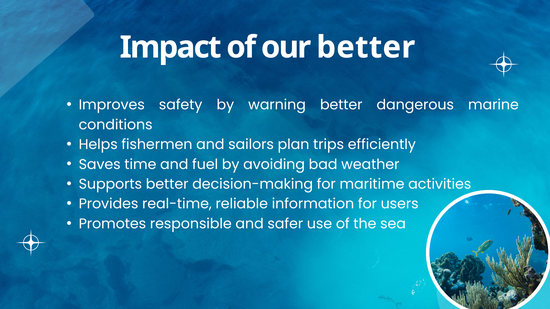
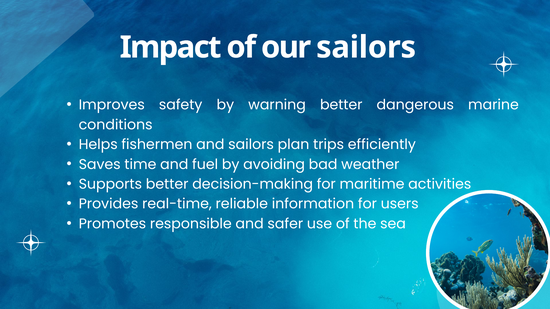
our better: better -> sailors
